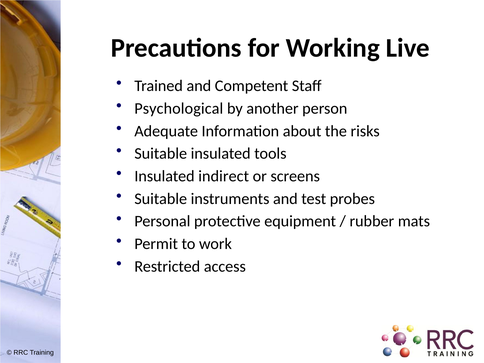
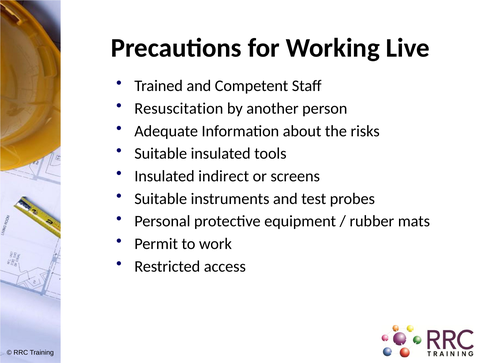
Psychological: Psychological -> Resuscitation
